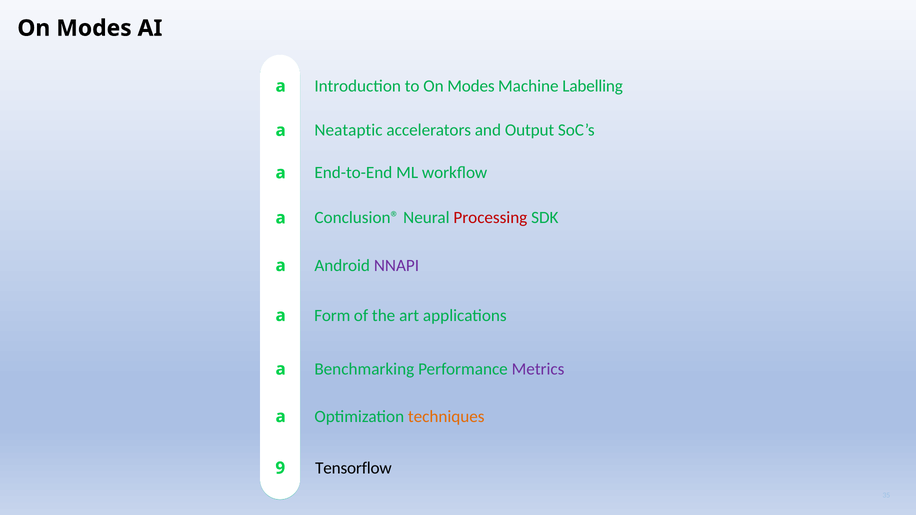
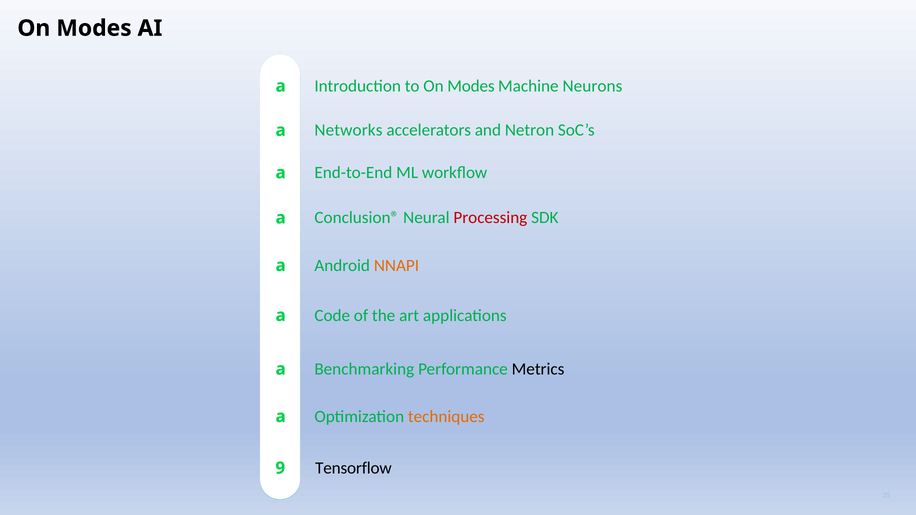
Labelling: Labelling -> Neurons
Neataptic: Neataptic -> Networks
Output: Output -> Netron
NNAPI colour: purple -> orange
Form: Form -> Code
Metrics colour: purple -> black
